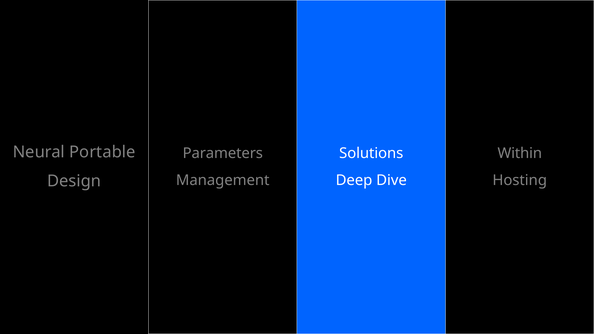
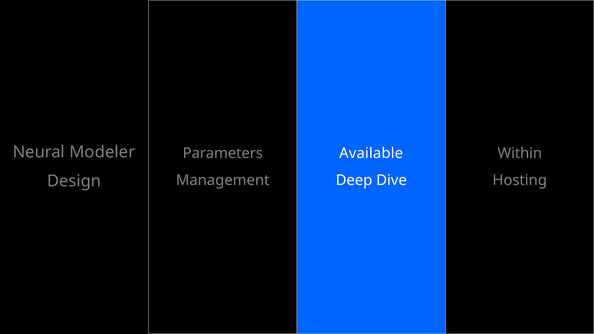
Portable: Portable -> Modeler
Solutions: Solutions -> Available
